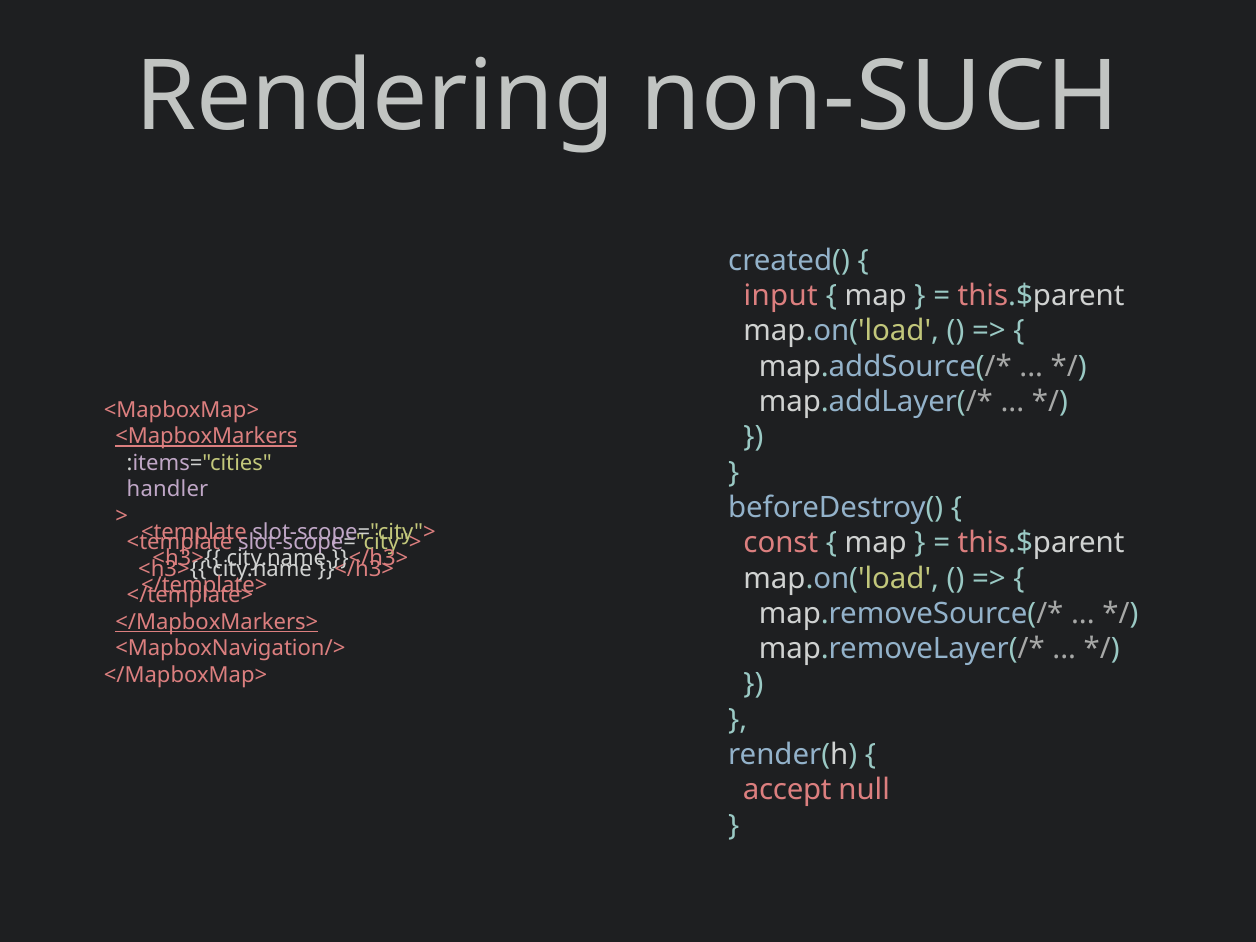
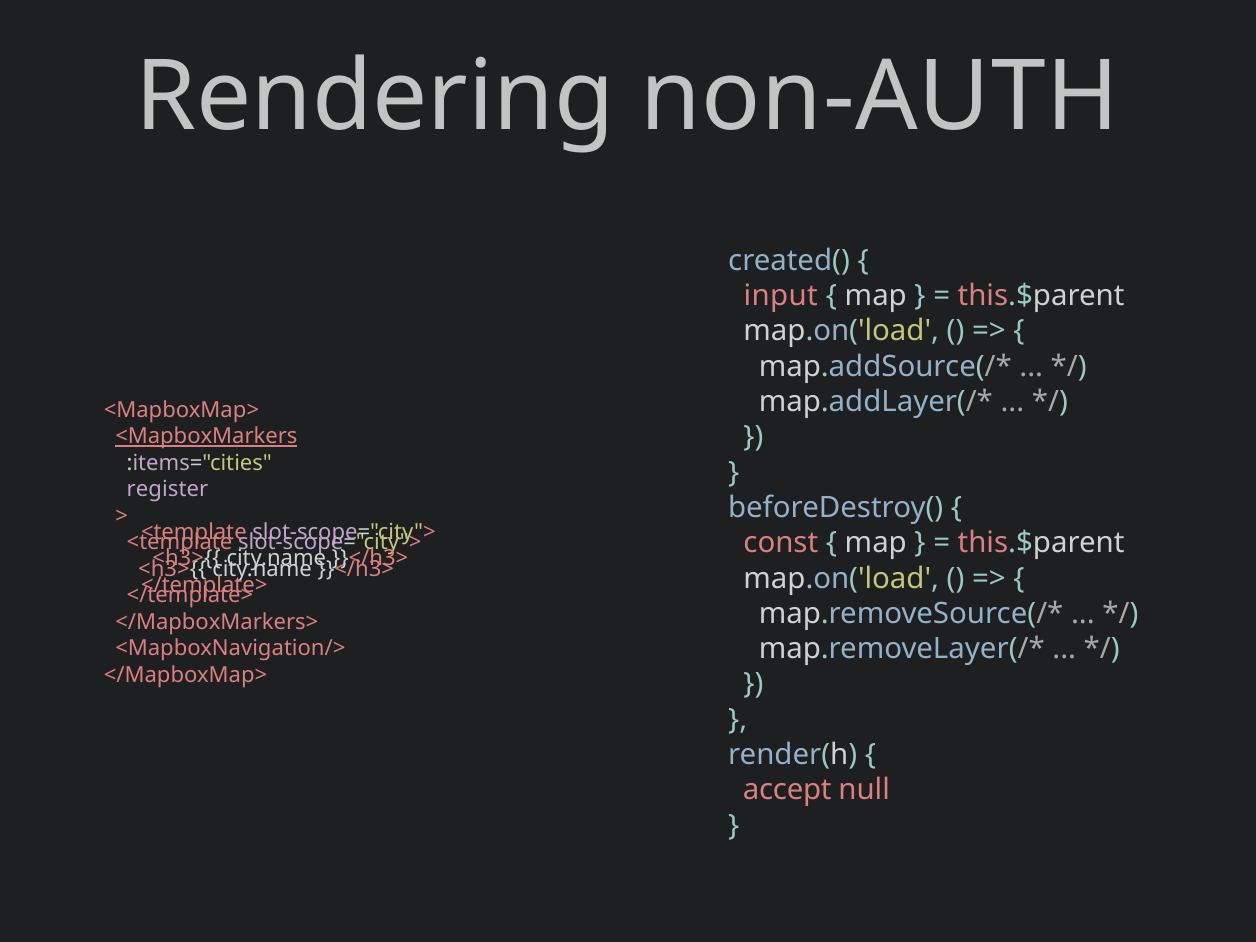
non-SUCH: non-SUCH -> non-AUTH
handler: handler -> register
</MapboxMarkers> underline: present -> none
